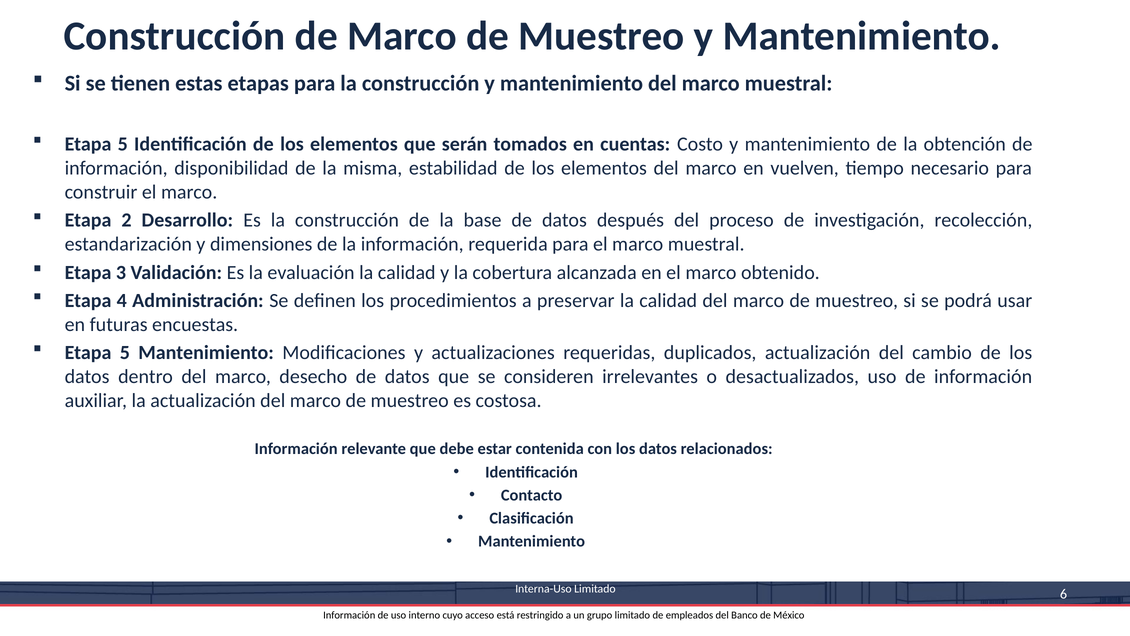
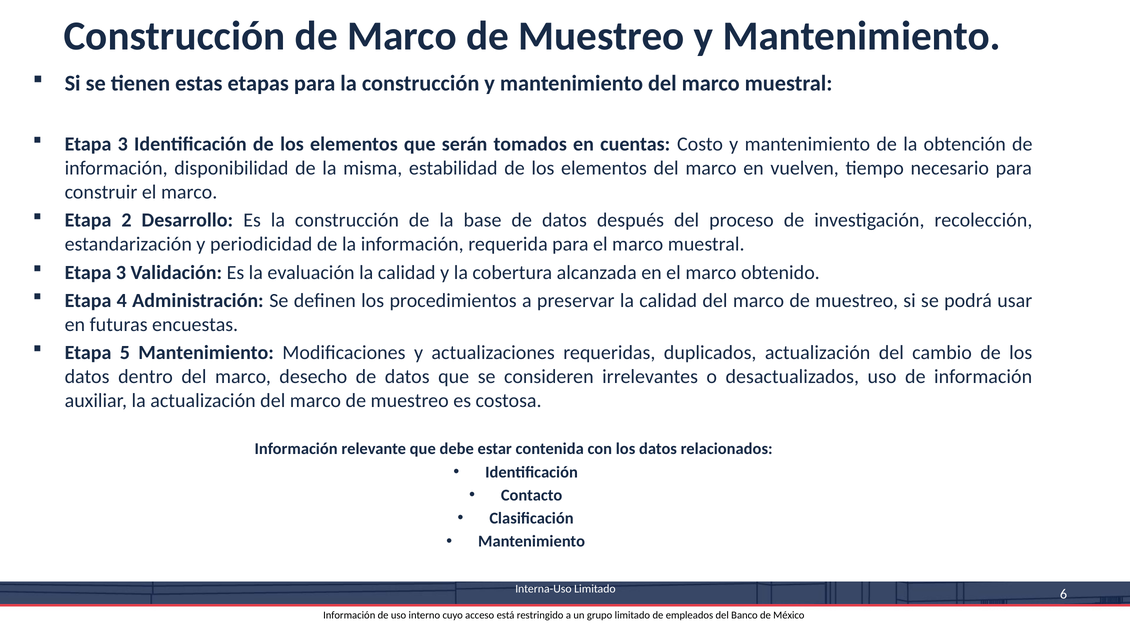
5 at (123, 144): 5 -> 3
dimensiones: dimensiones -> periodicidad
